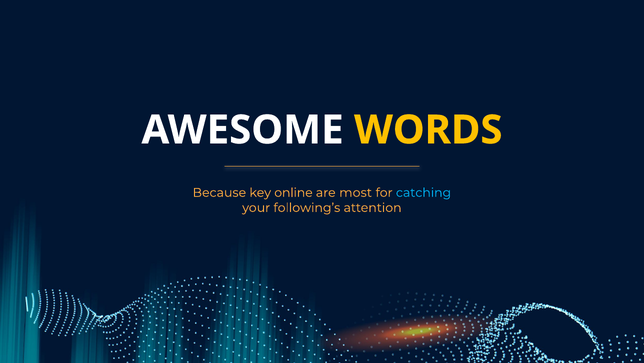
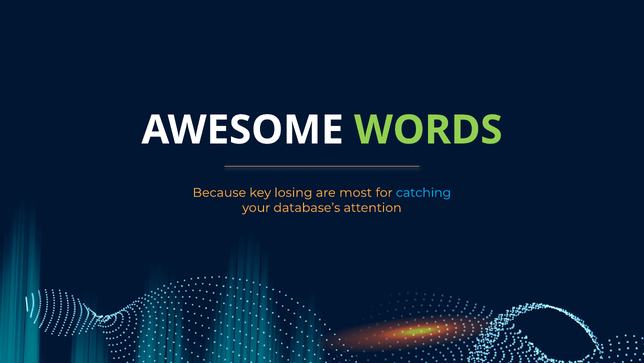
WORDS colour: yellow -> light green
online: online -> losing
following’s: following’s -> database’s
